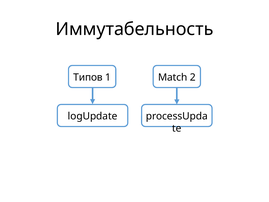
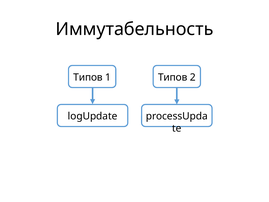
1 Match: Match -> Типов
